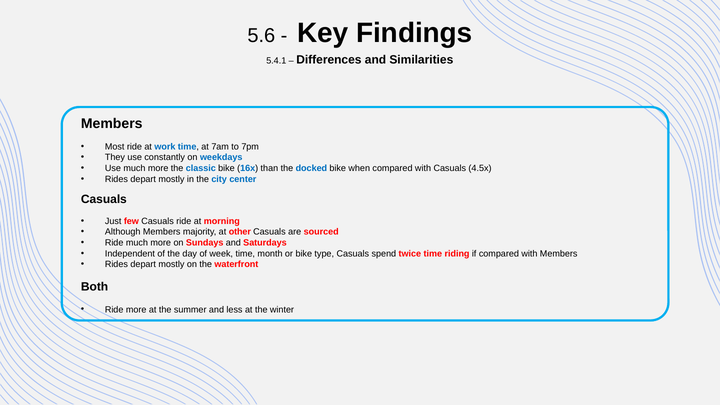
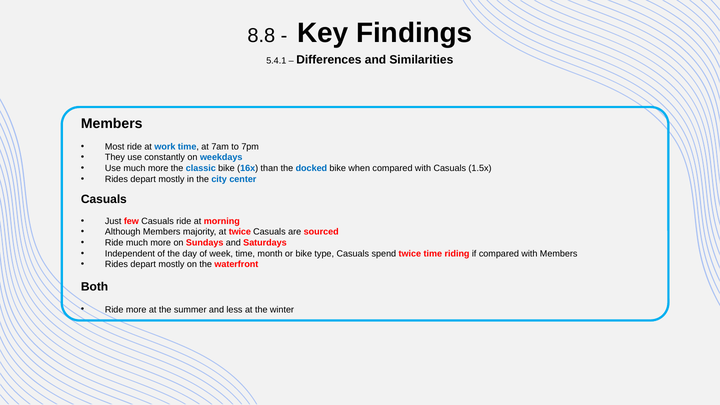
5.6: 5.6 -> 8.8
4.5x: 4.5x -> 1.5x
at other: other -> twice
